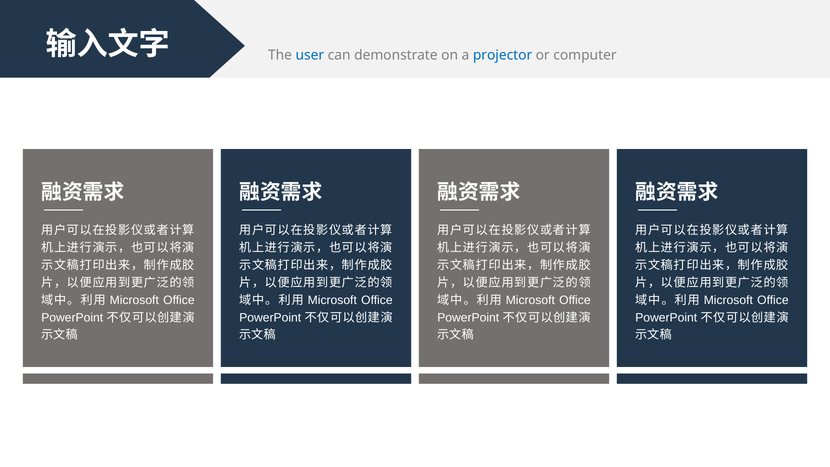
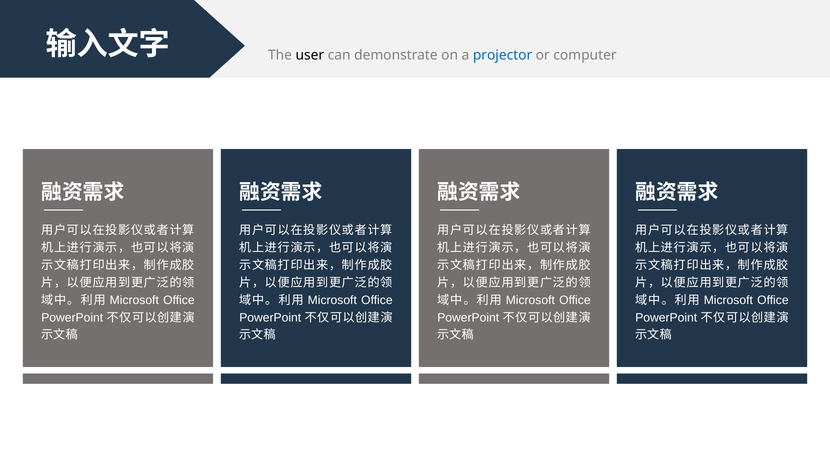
user colour: blue -> black
